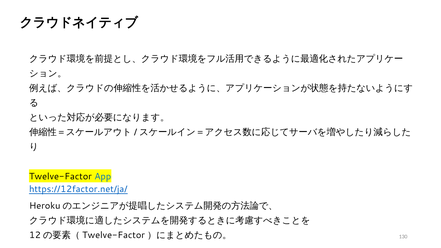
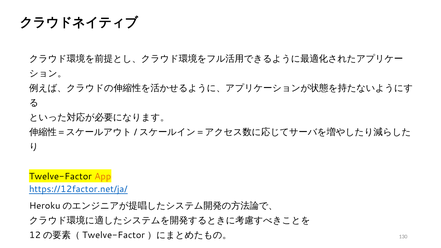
App colour: blue -> orange
